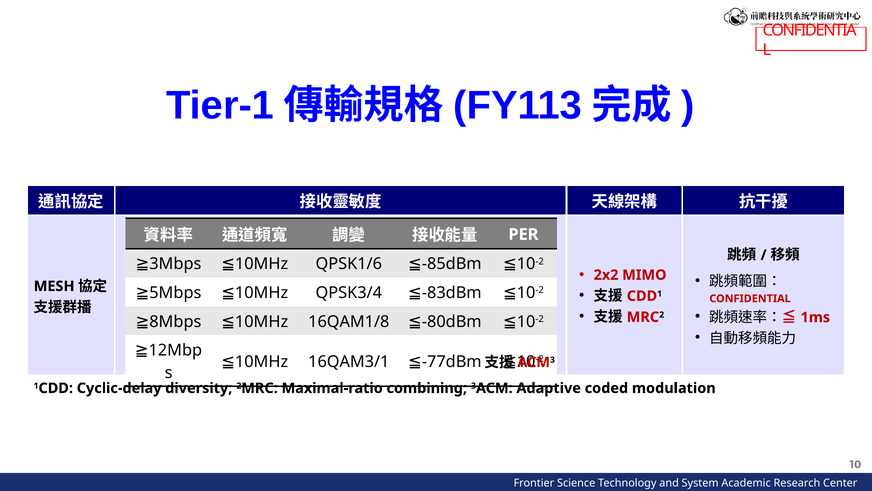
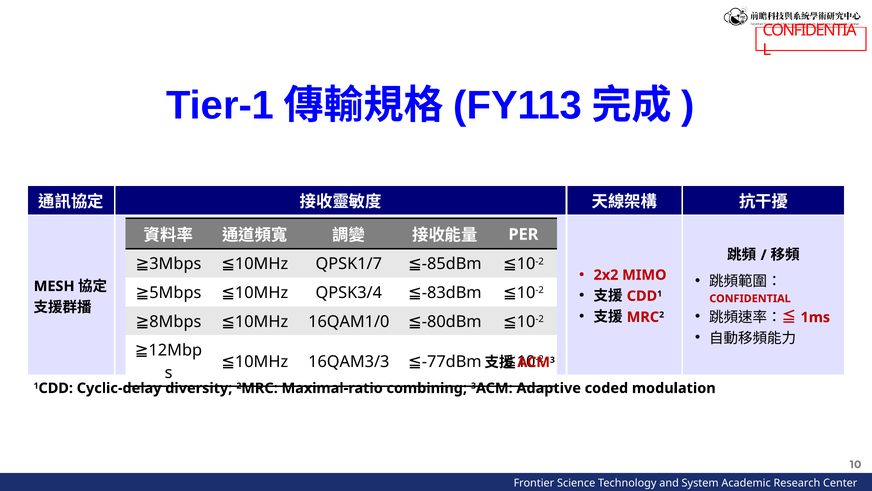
QPSK1/6: QPSK1/6 -> QPSK1/7
16QAM1/8: 16QAM1/8 -> 16QAM1/0
16QAM3/1: 16QAM3/1 -> 16QAM3/3
